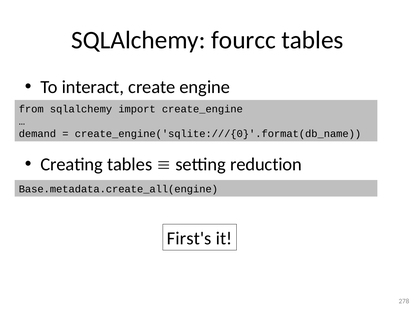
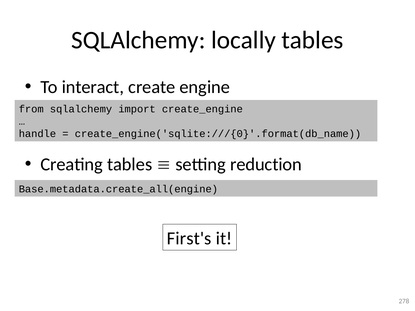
fourcc: fourcc -> locally
demand: demand -> handle
